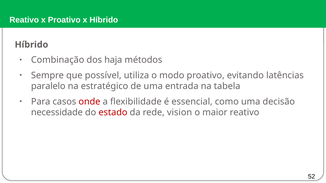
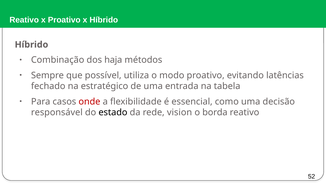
paralelo: paralelo -> fechado
necessidade: necessidade -> responsável
estado colour: red -> black
maior: maior -> borda
